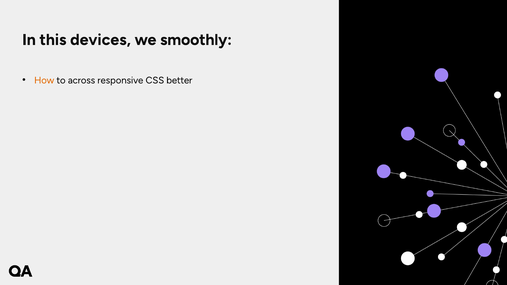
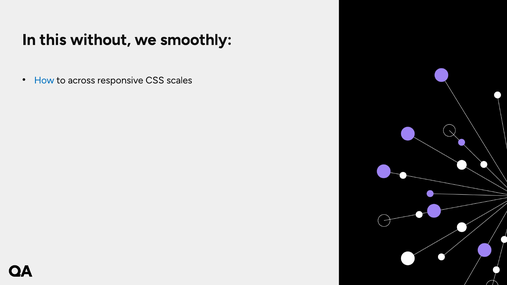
devices: devices -> without
How colour: orange -> blue
better: better -> scales
